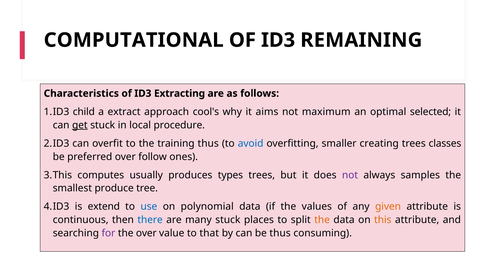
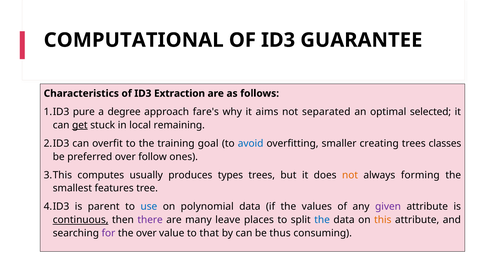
REMAINING: REMAINING -> GUARANTEE
Extracting: Extracting -> Extraction
child: child -> pure
extract: extract -> degree
cool's: cool's -> fare's
maximum: maximum -> separated
procedure: procedure -> remaining
training thus: thus -> goal
not at (350, 175) colour: purple -> orange
samples: samples -> forming
produce: produce -> features
extend: extend -> parent
given colour: orange -> purple
continuous underline: none -> present
there colour: blue -> purple
many stuck: stuck -> leave
the at (322, 220) colour: orange -> blue
